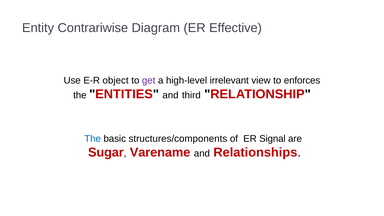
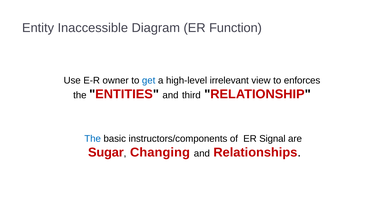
Contrariwise: Contrariwise -> Inaccessible
Effective: Effective -> Function
object: object -> owner
get colour: purple -> blue
structures/components: structures/components -> instructors/components
Varename: Varename -> Changing
